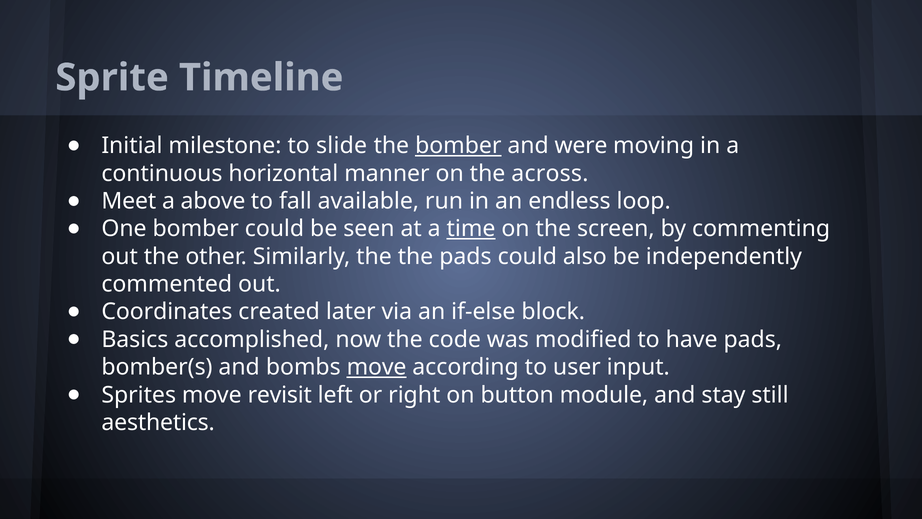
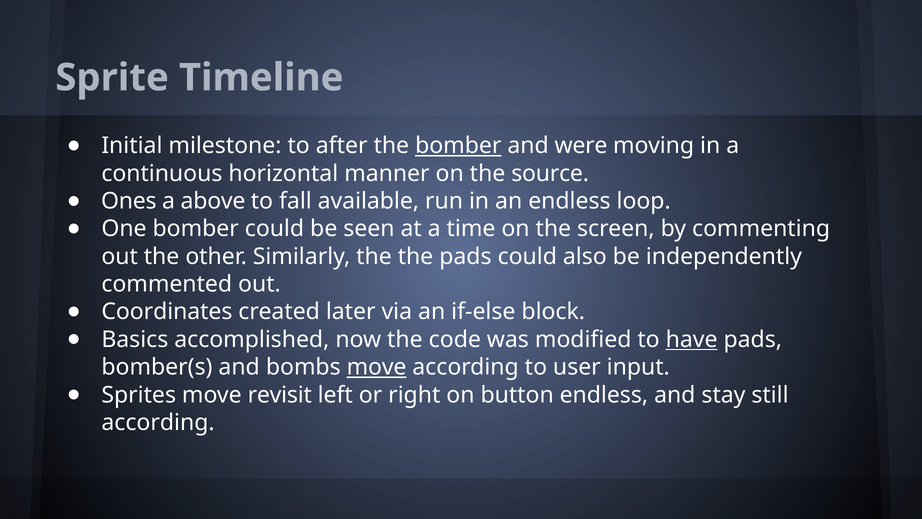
slide: slide -> after
across: across -> source
Meet: Meet -> Ones
time underline: present -> none
have underline: none -> present
button module: module -> endless
aesthetics at (158, 422): aesthetics -> according
